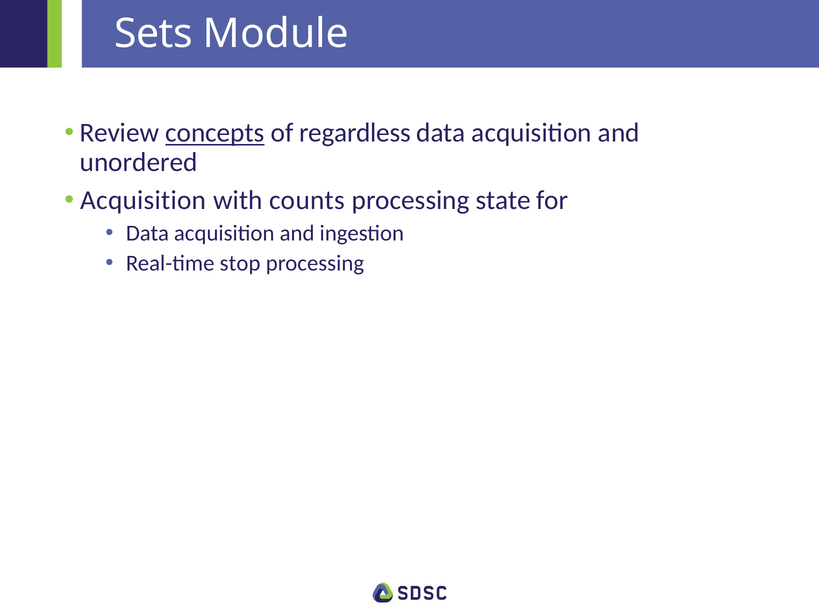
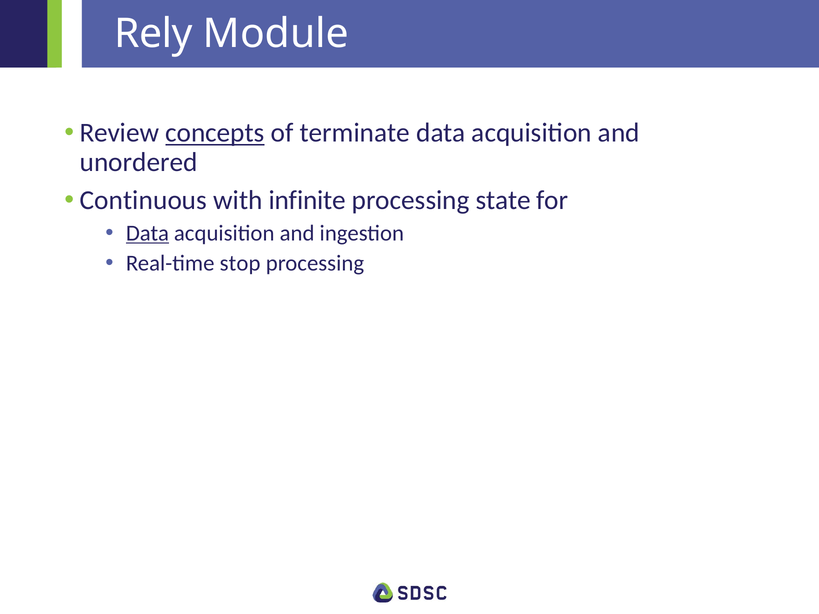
Sets: Sets -> Rely
regardless: regardless -> terminate
Acquisition at (143, 201): Acquisition -> Continuous
counts: counts -> infinite
Data at (147, 233) underline: none -> present
